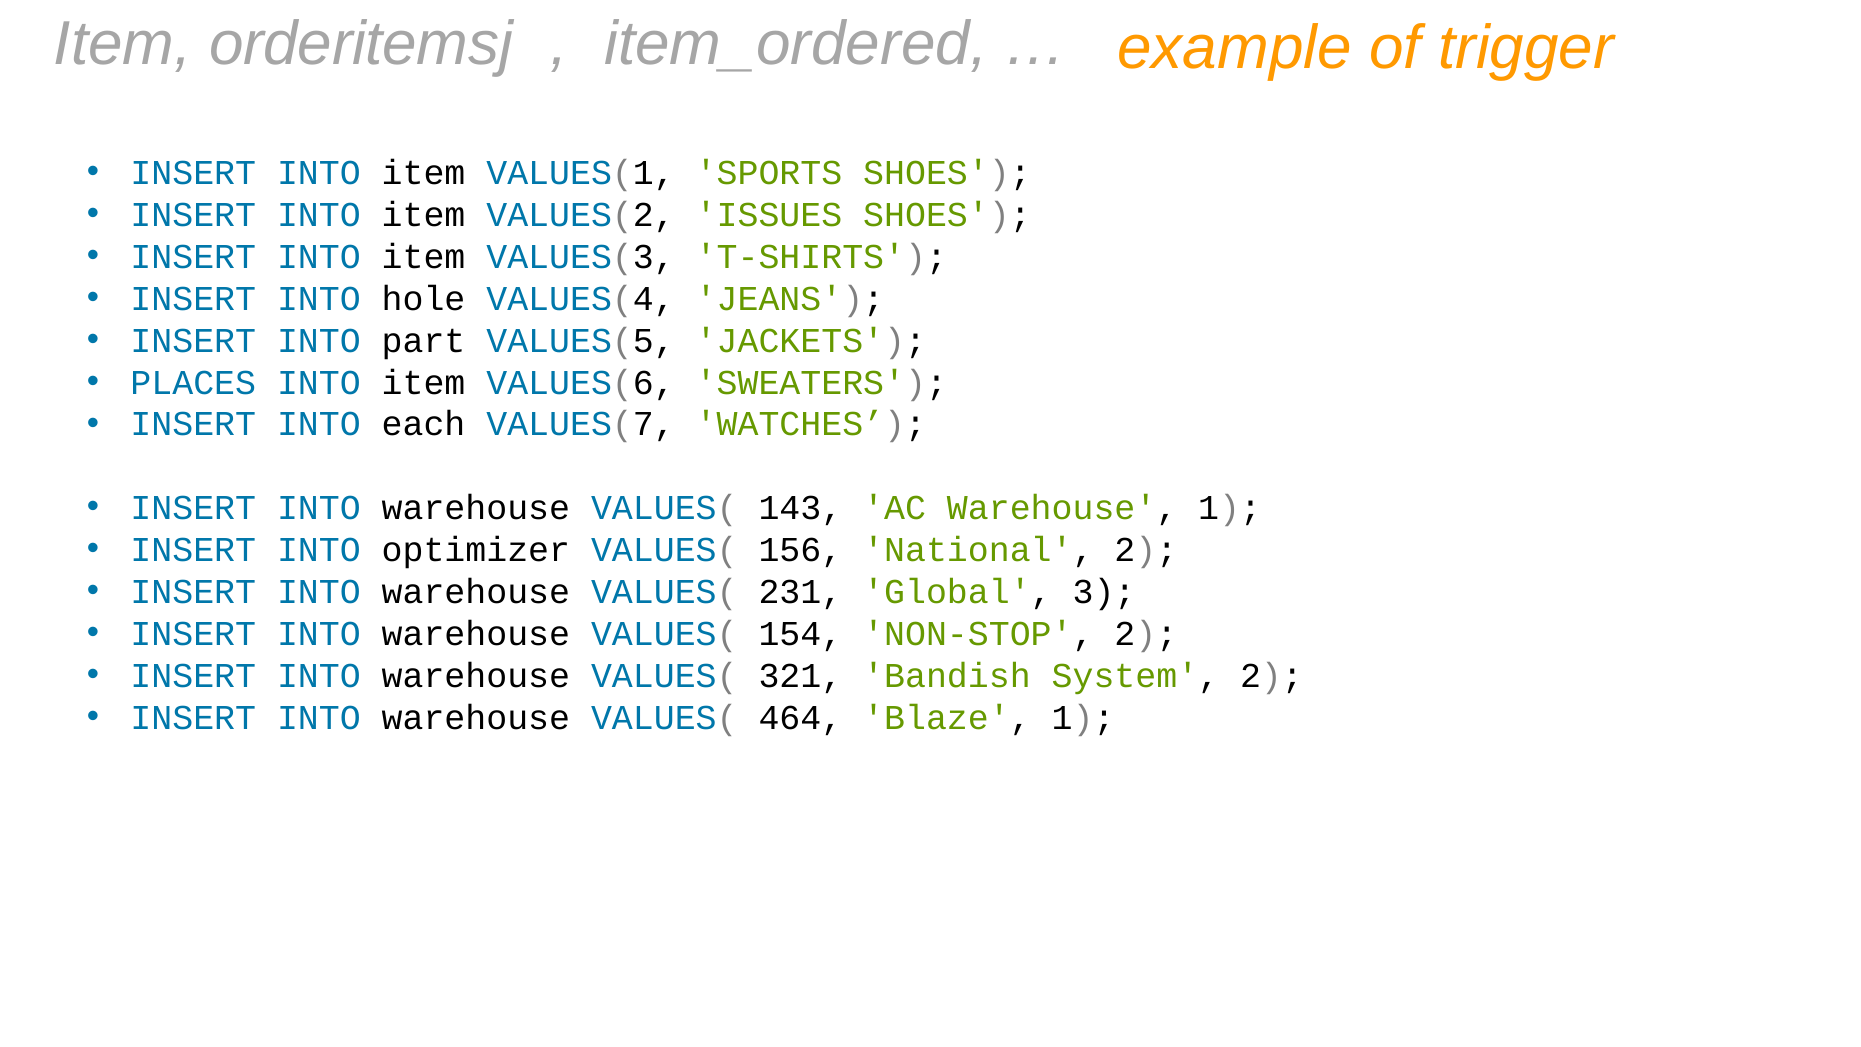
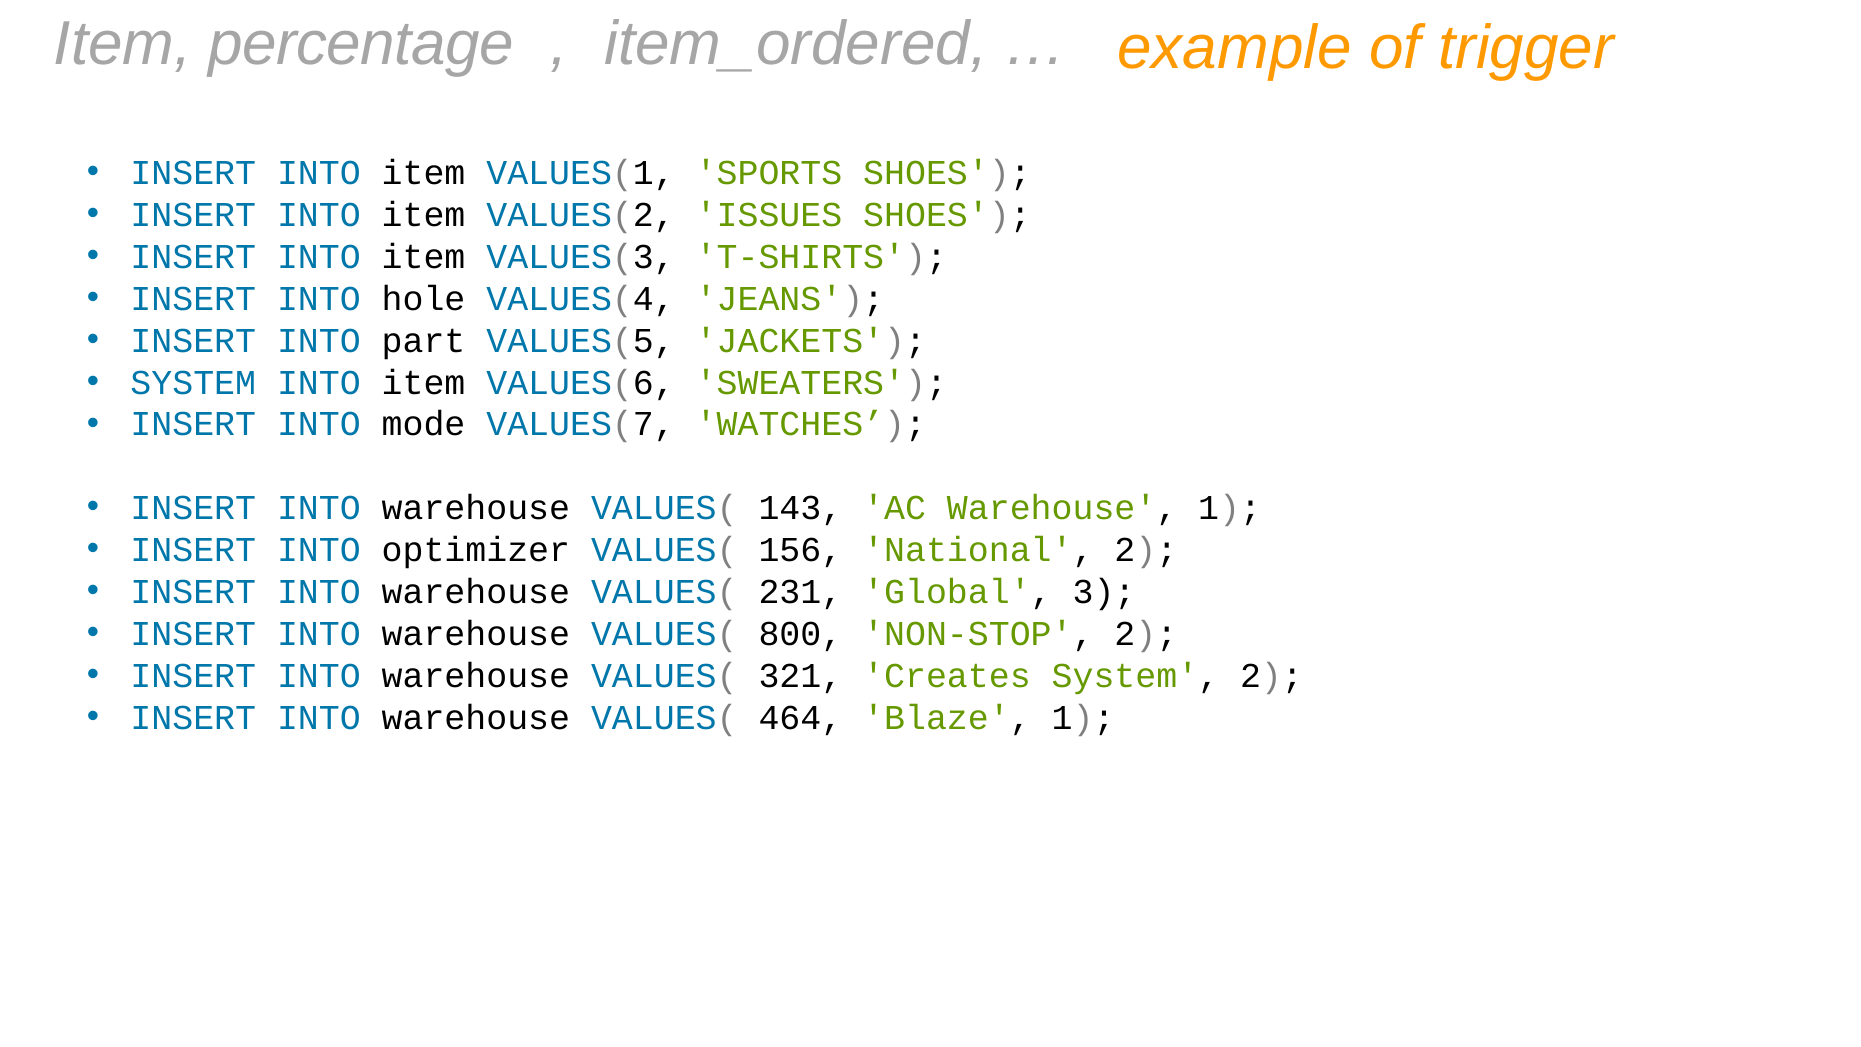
orderitemsj: orderitemsj -> percentage
PLACES at (193, 382): PLACES -> SYSTEM
each: each -> mode
154: 154 -> 800
Bandish: Bandish -> Creates
